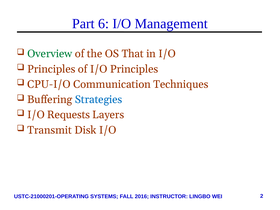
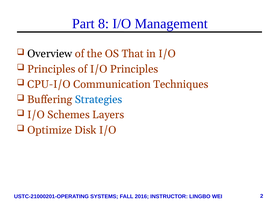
6: 6 -> 8
Overview colour: green -> black
Requests: Requests -> Schemes
Transmit: Transmit -> Optimize
